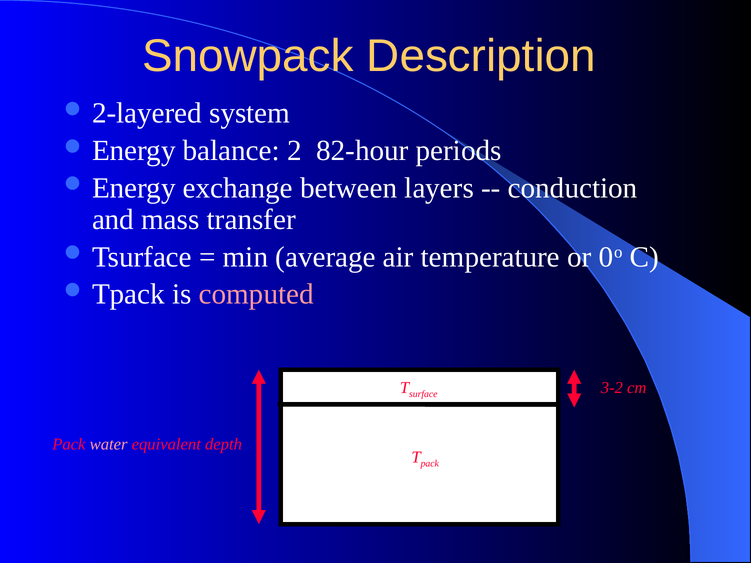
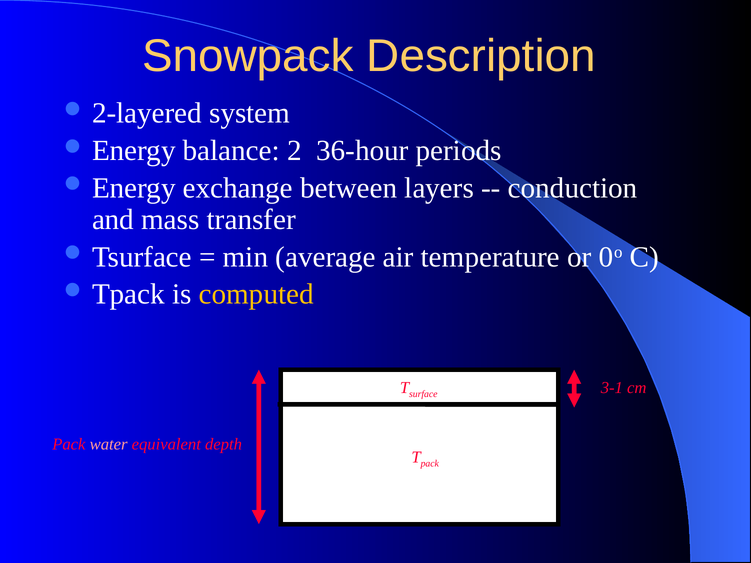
82-hour: 82-hour -> 36-hour
computed colour: pink -> yellow
3-2: 3-2 -> 3-1
